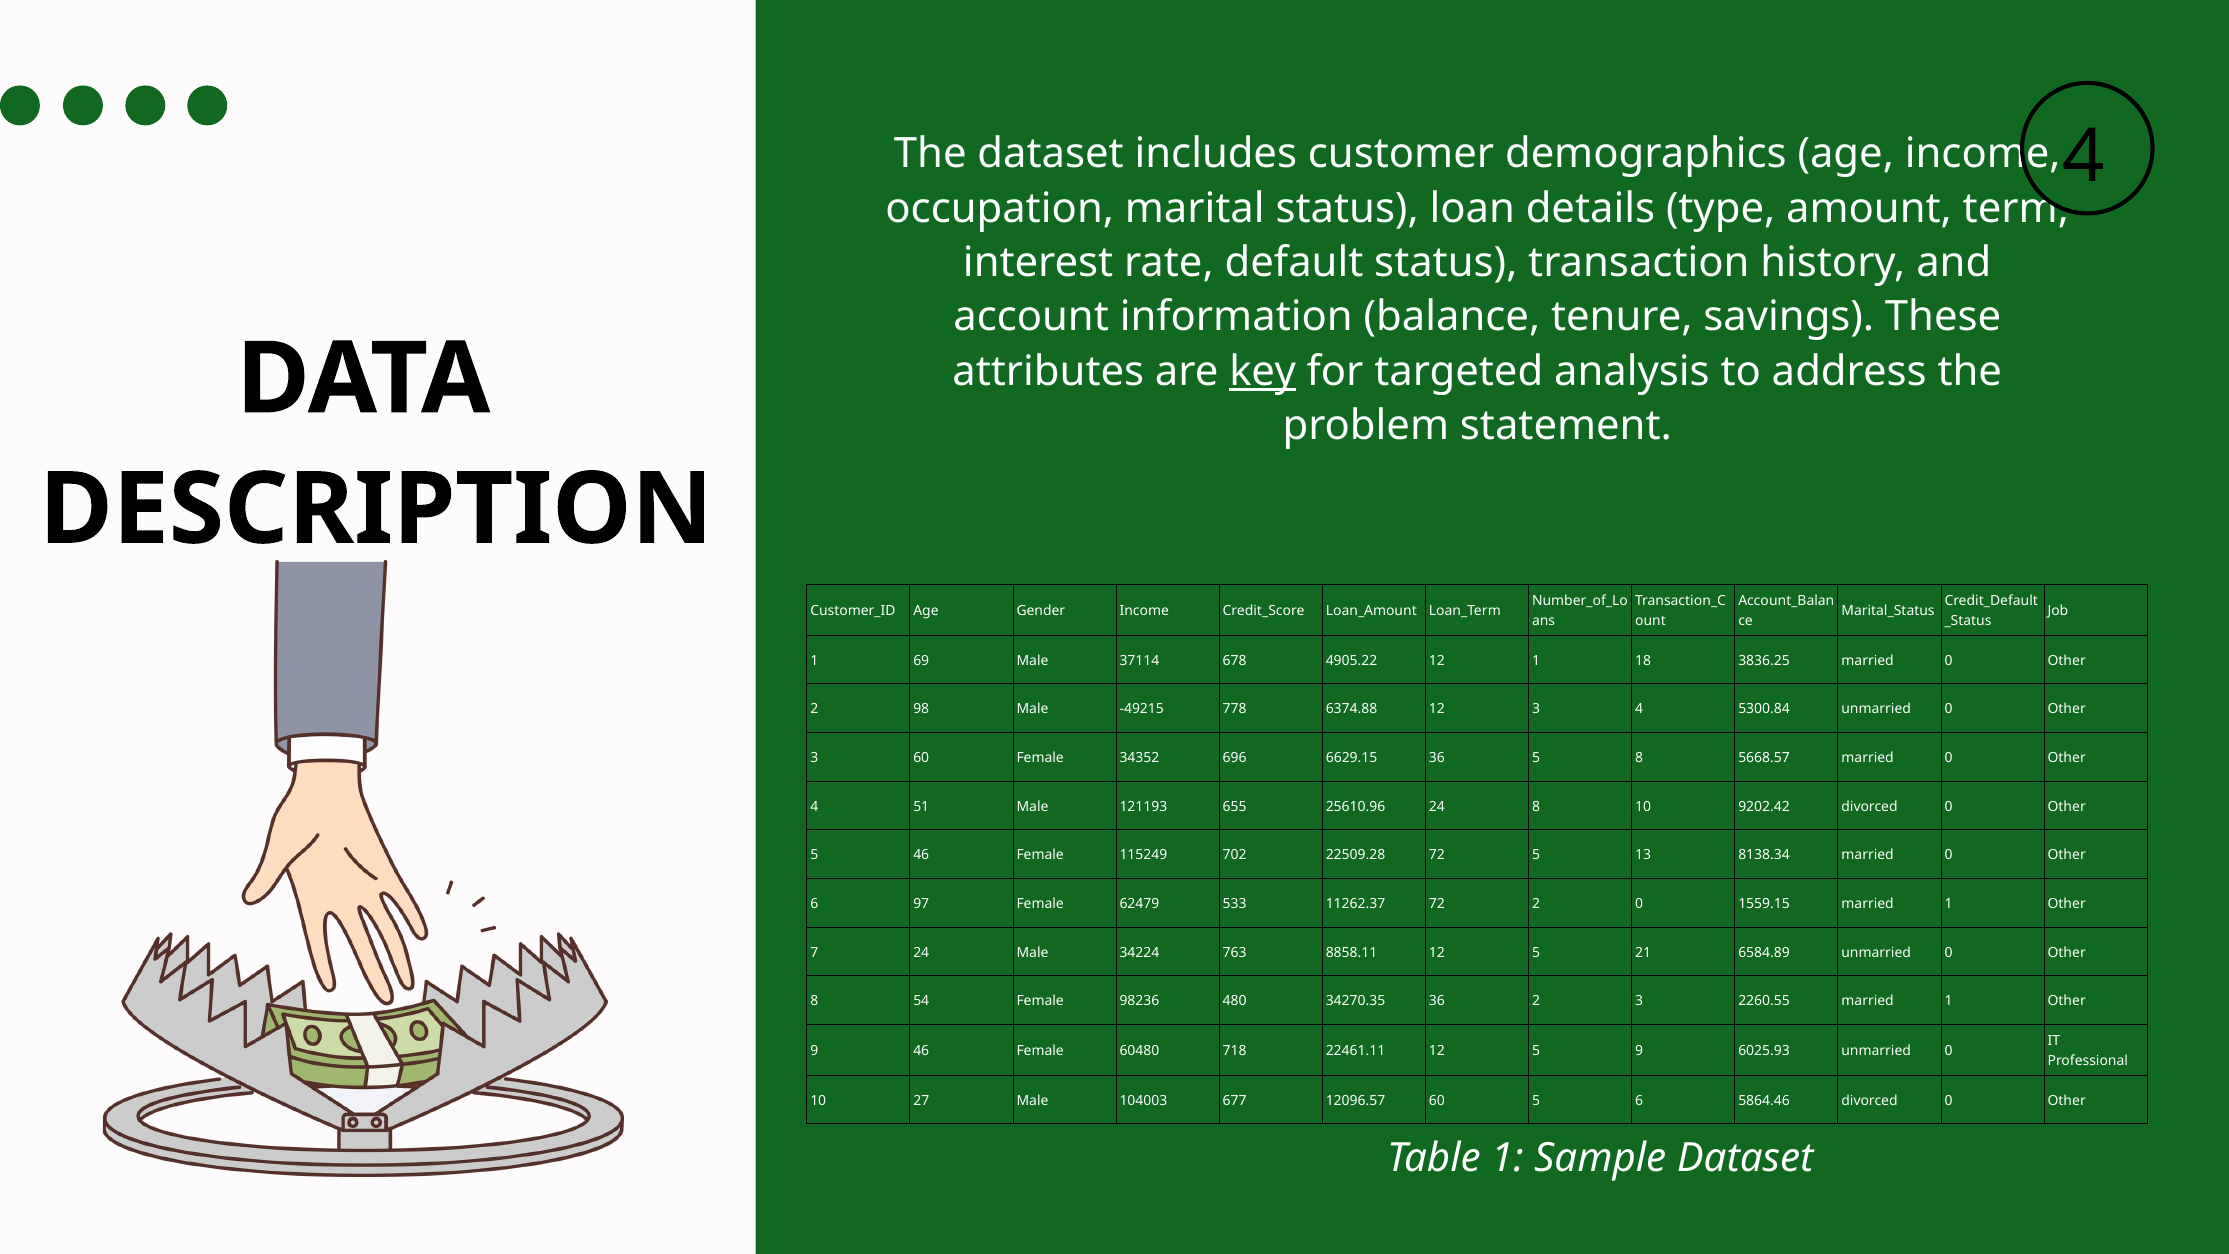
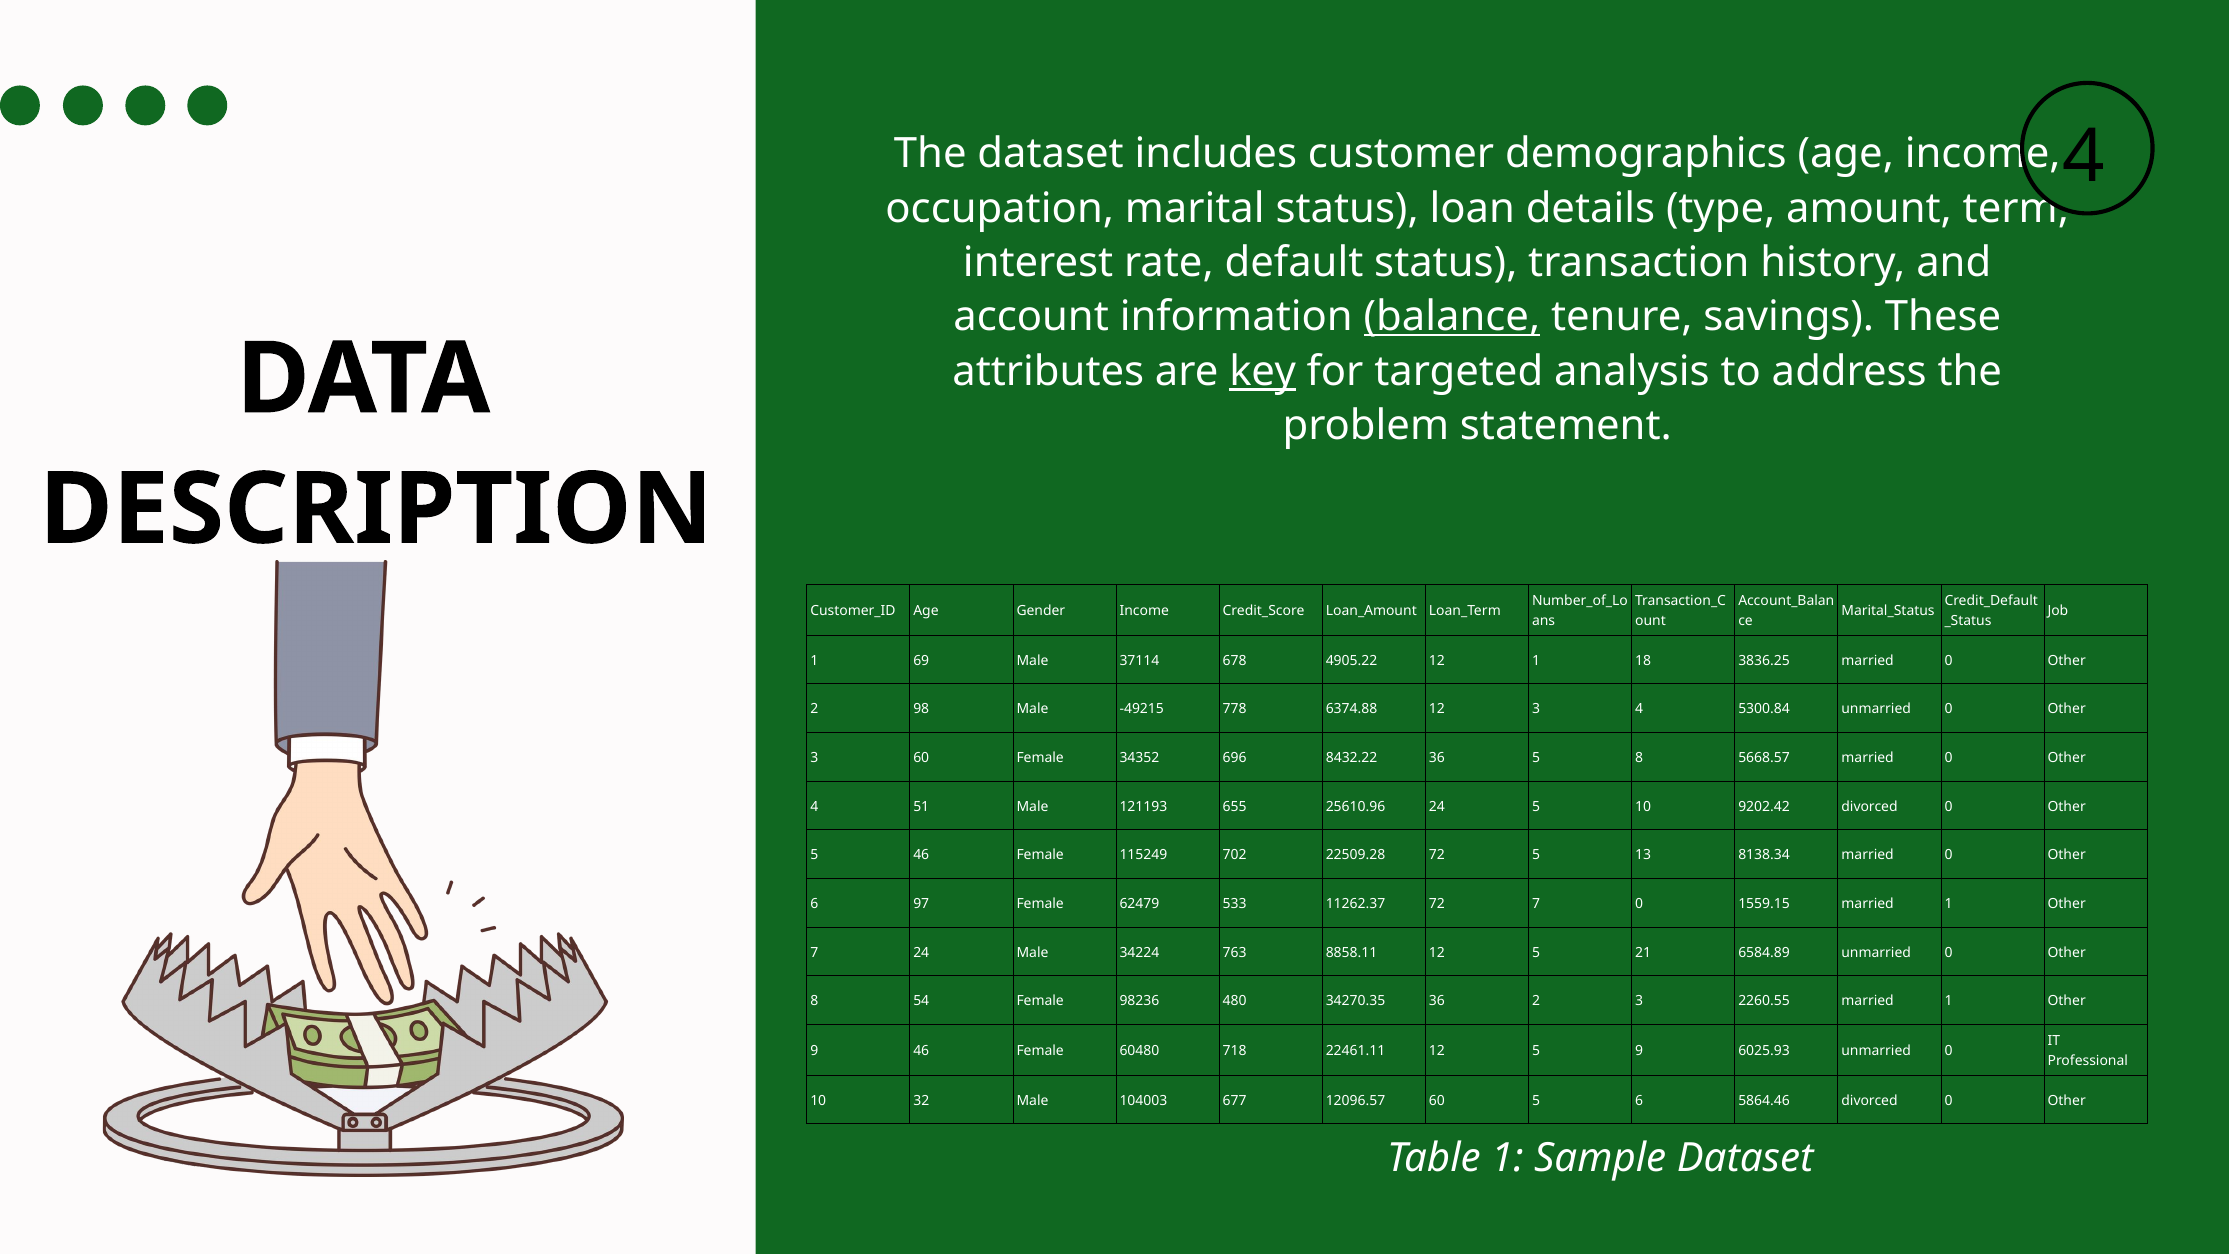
balance underline: none -> present
6629.15: 6629.15 -> 8432.22
24 8: 8 -> 5
72 2: 2 -> 7
27: 27 -> 32
